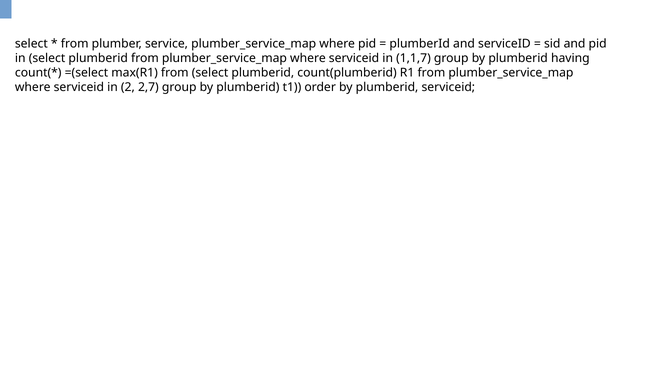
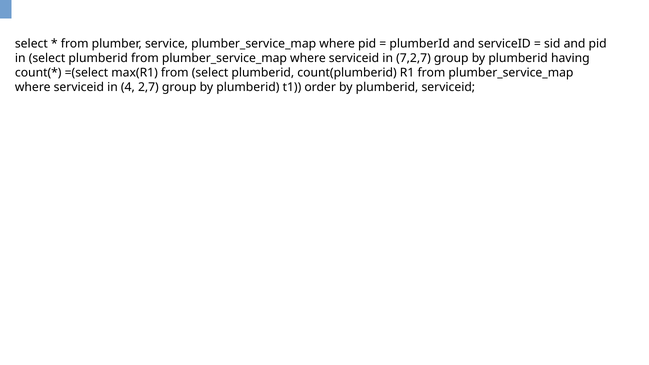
1,1,7: 1,1,7 -> 7,2,7
2: 2 -> 4
